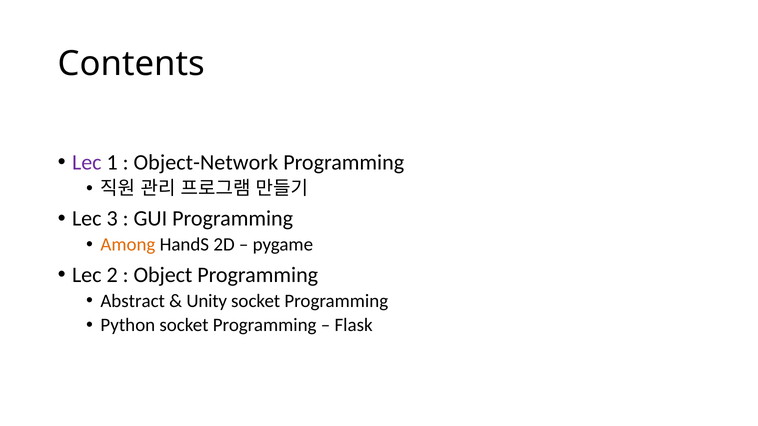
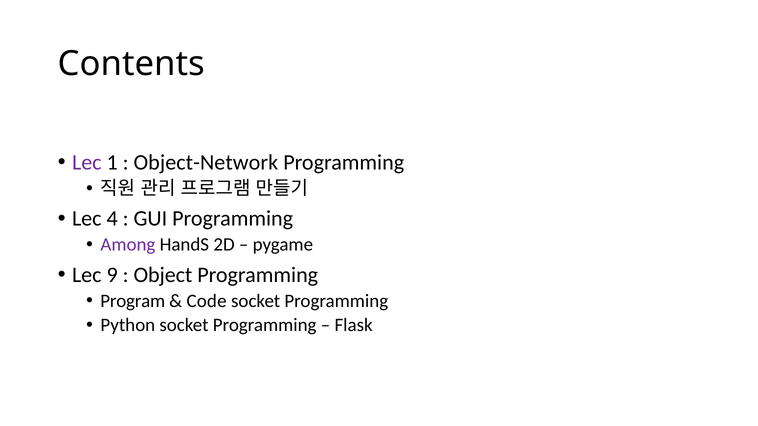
3: 3 -> 4
Among colour: orange -> purple
2: 2 -> 9
Abstract: Abstract -> Program
Unity: Unity -> Code
